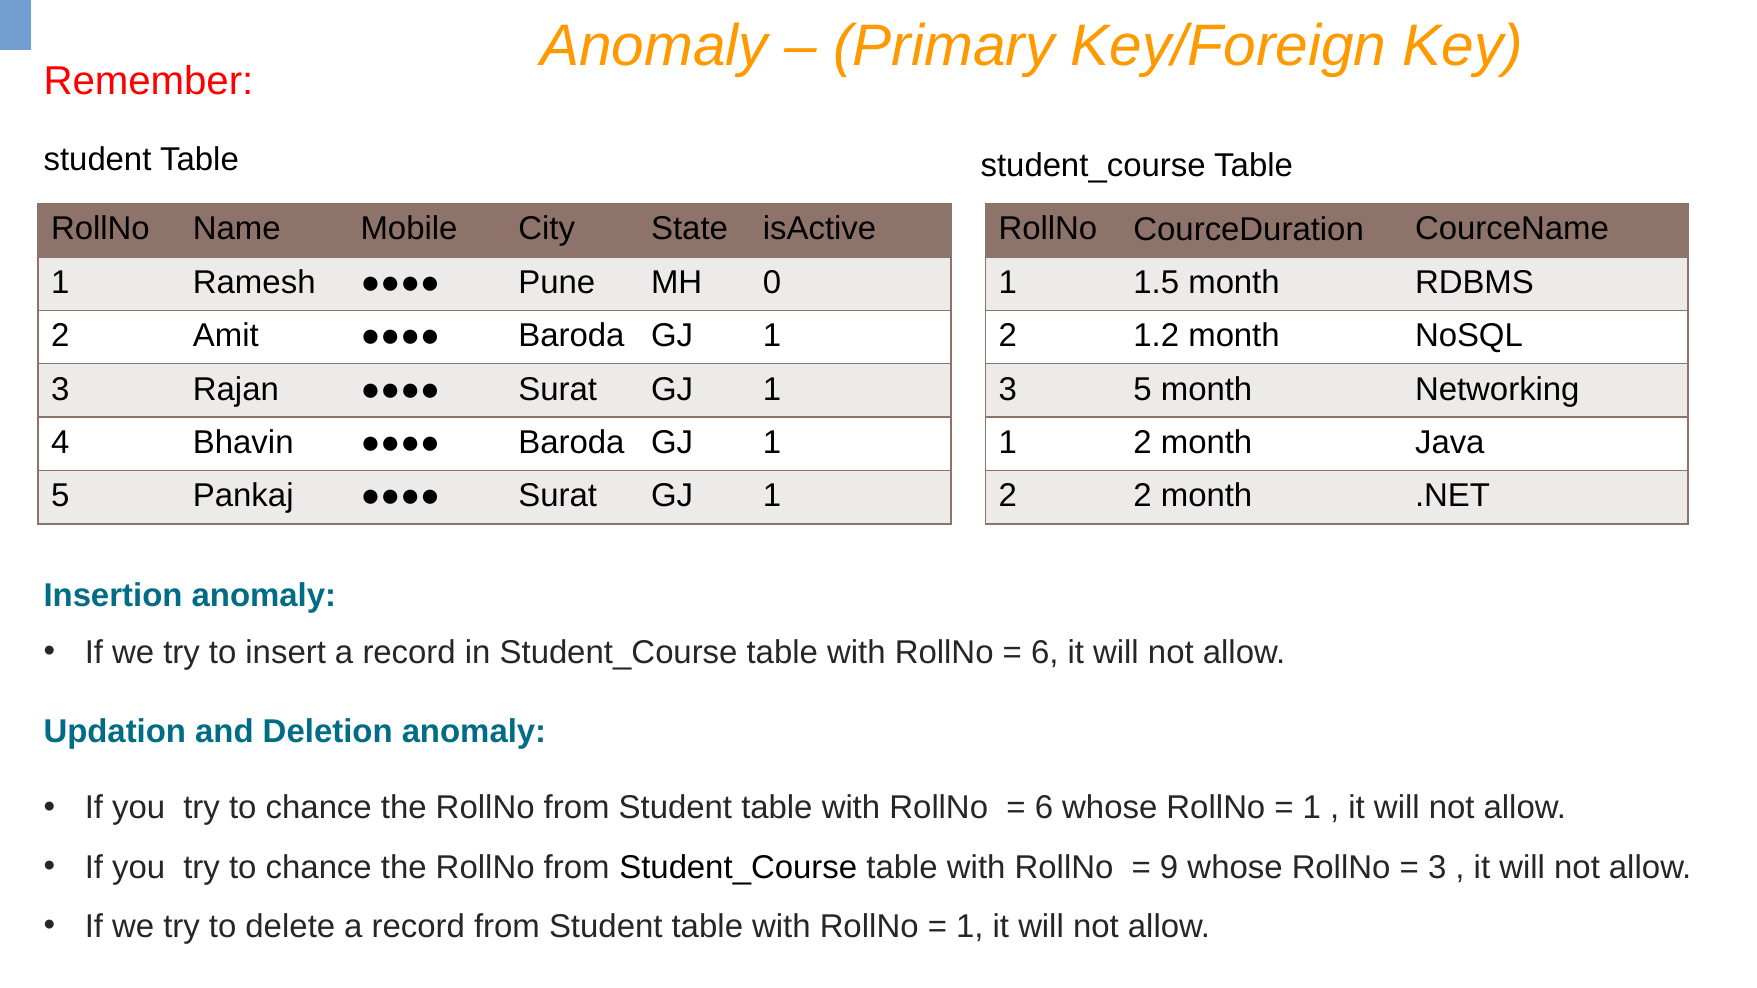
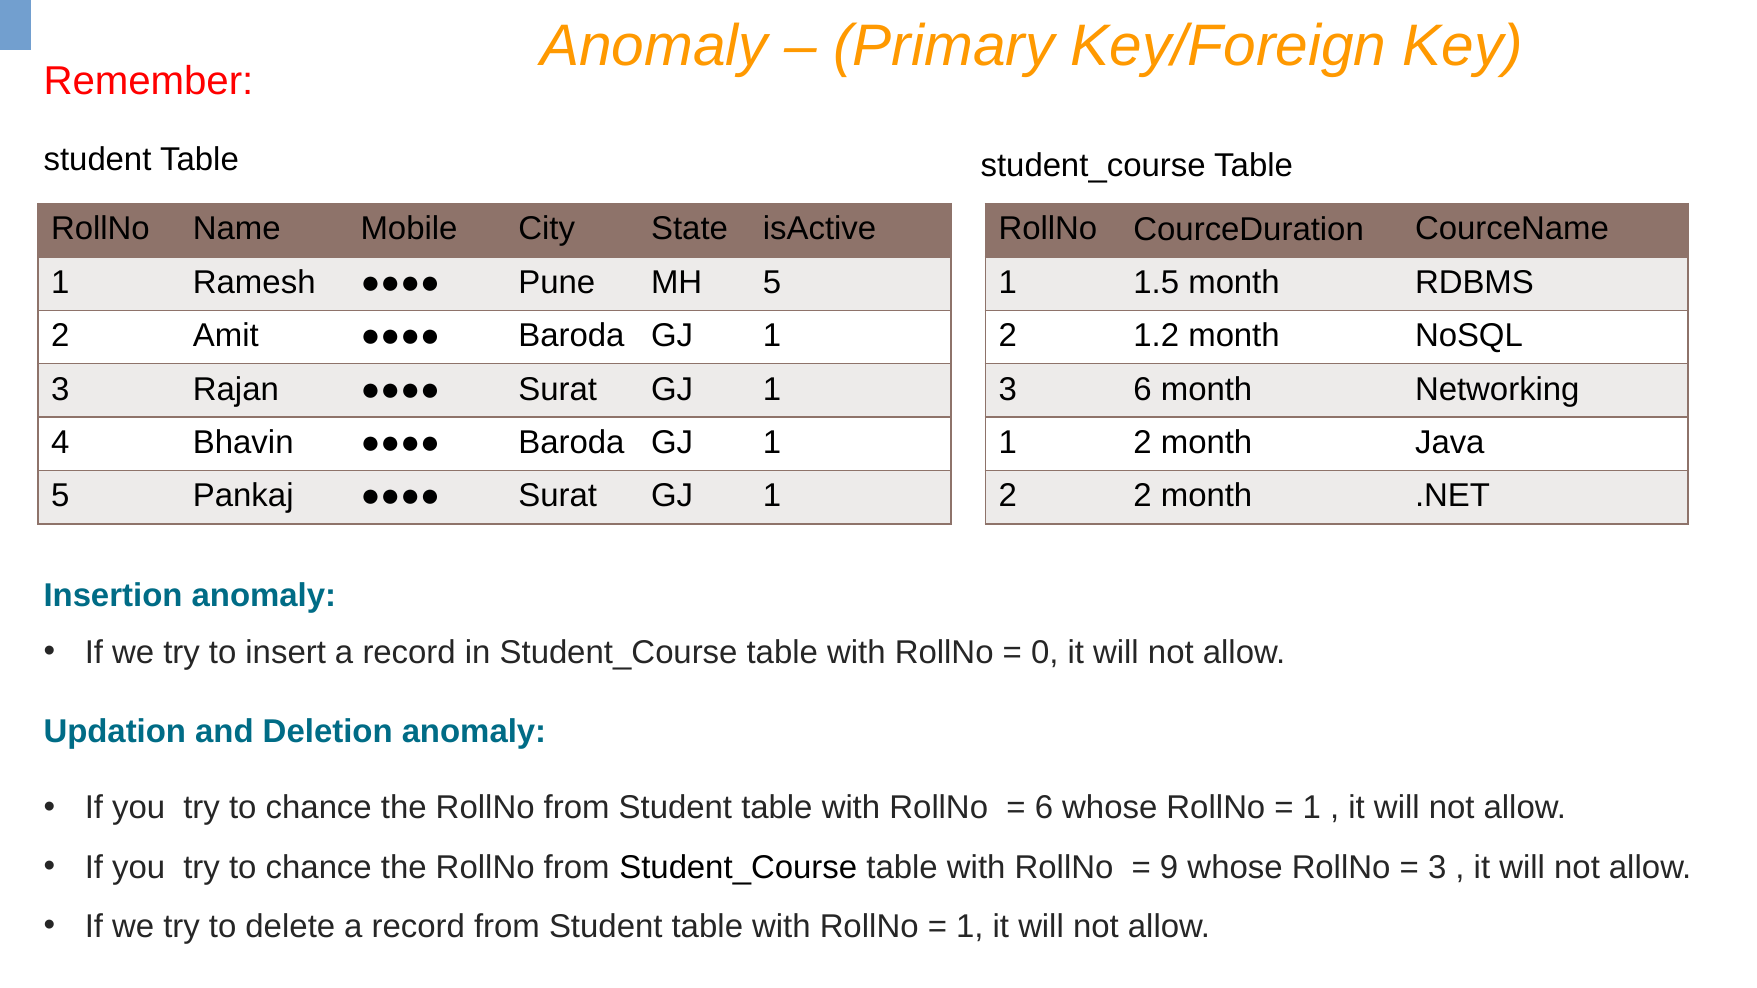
MH 0: 0 -> 5
3 5: 5 -> 6
6 at (1045, 652): 6 -> 0
